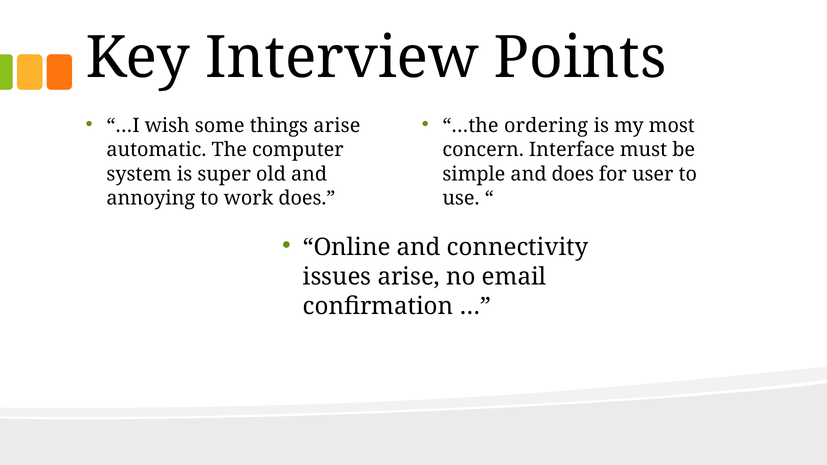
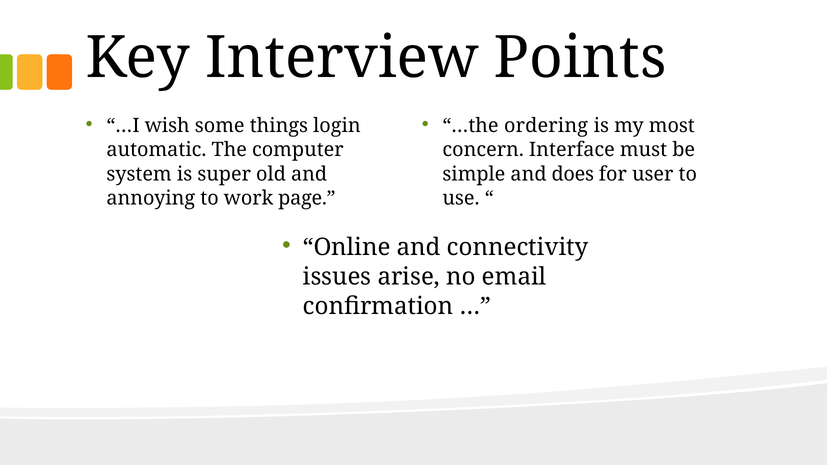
things arise: arise -> login
work does: does -> page
